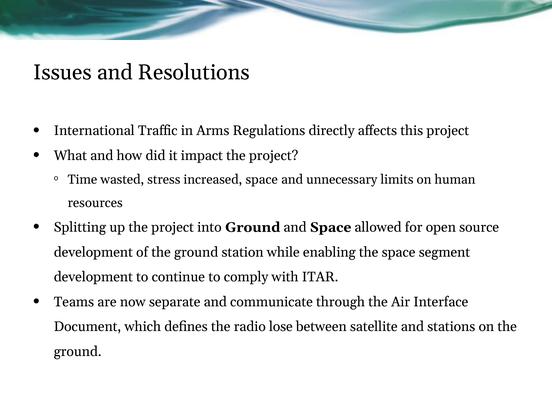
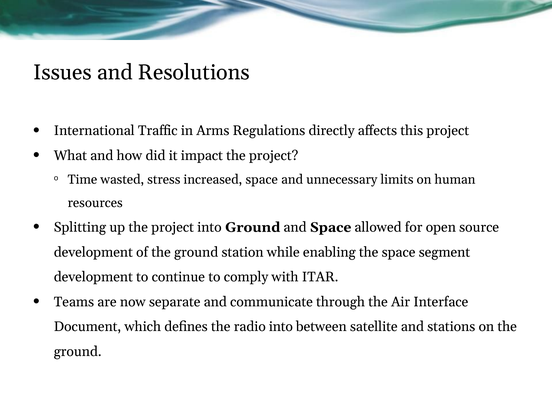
radio lose: lose -> into
